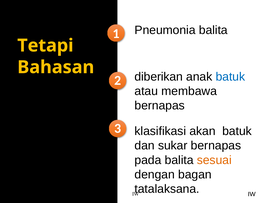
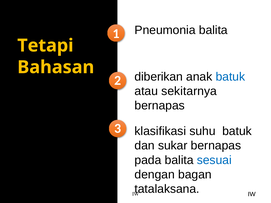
membawa: membawa -> sekitarnya
akan: akan -> suhu
sesuai colour: orange -> blue
